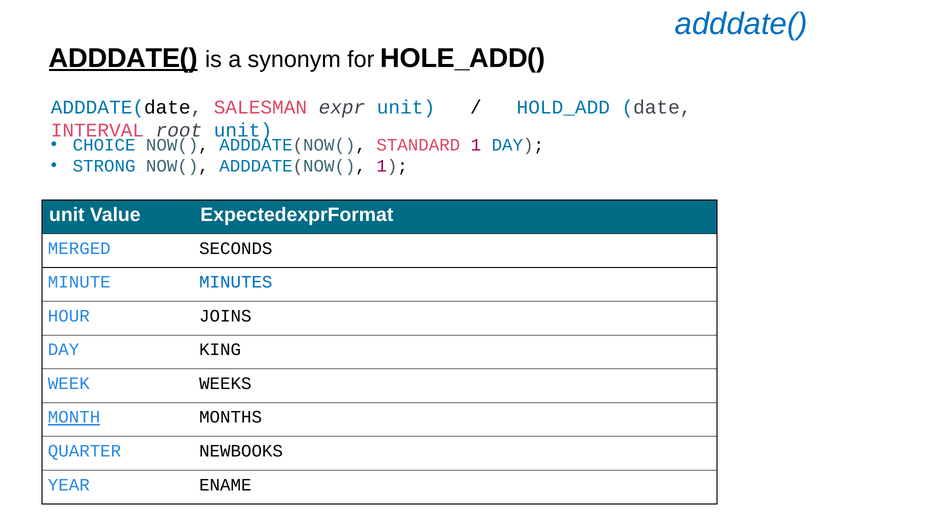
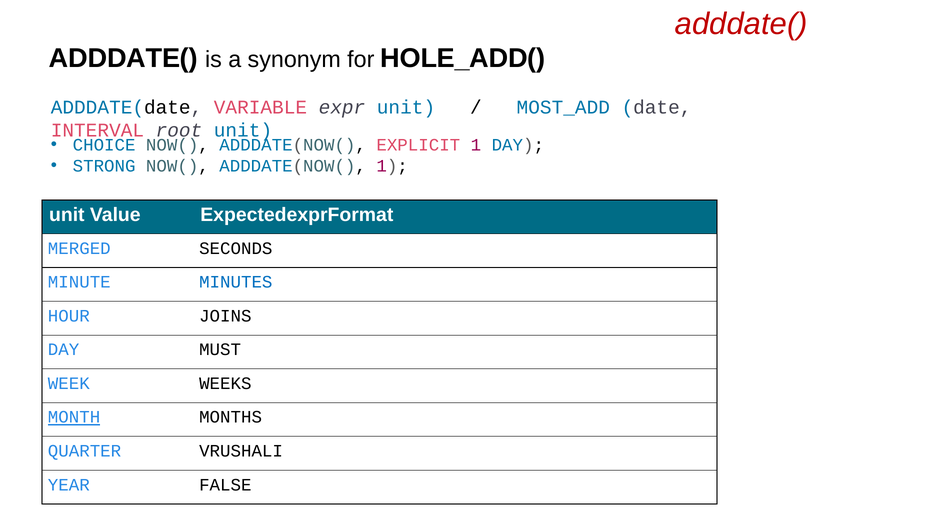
adddate( at (741, 24) colour: blue -> red
ADDDATE( at (123, 58) underline: present -> none
SALESMAN: SALESMAN -> VARIABLE
HOLD_ADD: HOLD_ADD -> MOST_ADD
STANDARD: STANDARD -> EXPLICIT
KING: KING -> MUST
NEWBOOKS: NEWBOOKS -> VRUSHALI
ENAME: ENAME -> FALSE
